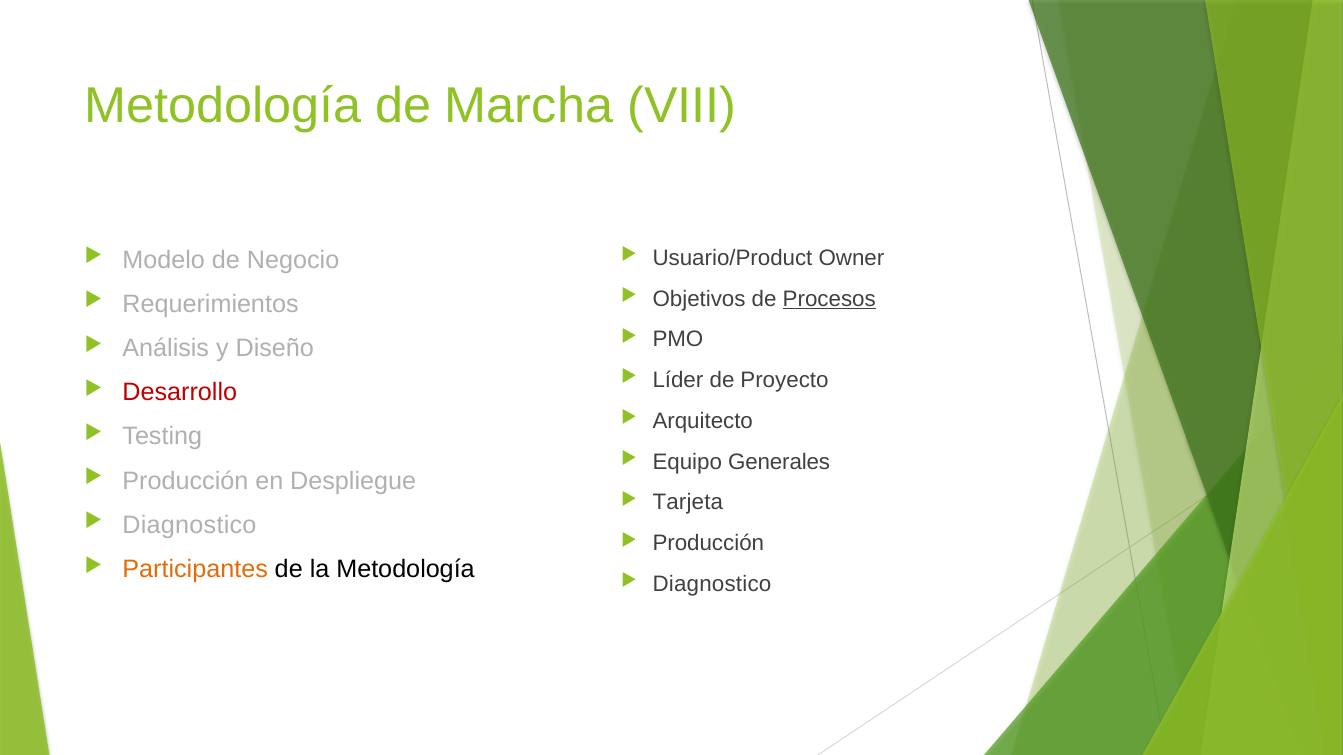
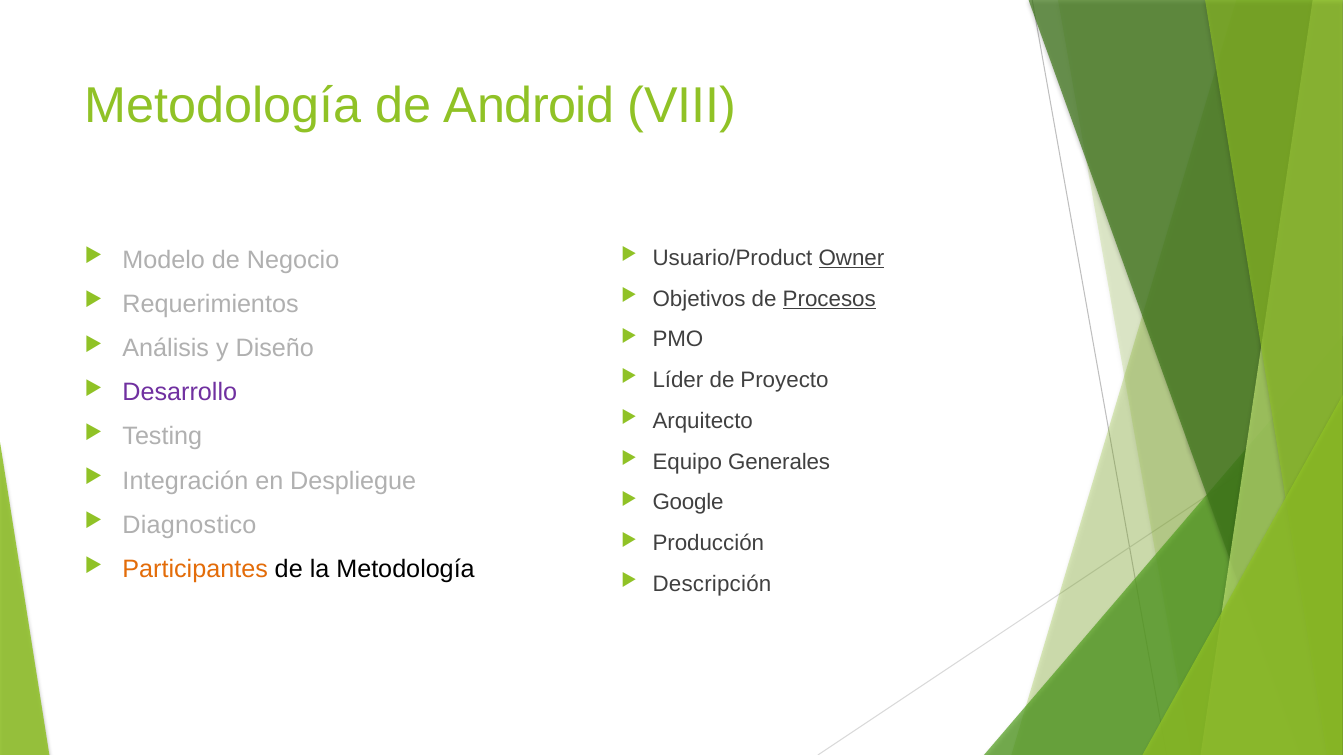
Marcha: Marcha -> Android
Owner underline: none -> present
Desarrollo colour: red -> purple
Producción at (185, 481): Producción -> Integración
Tarjeta: Tarjeta -> Google
Diagnostico at (712, 584): Diagnostico -> Descripción
